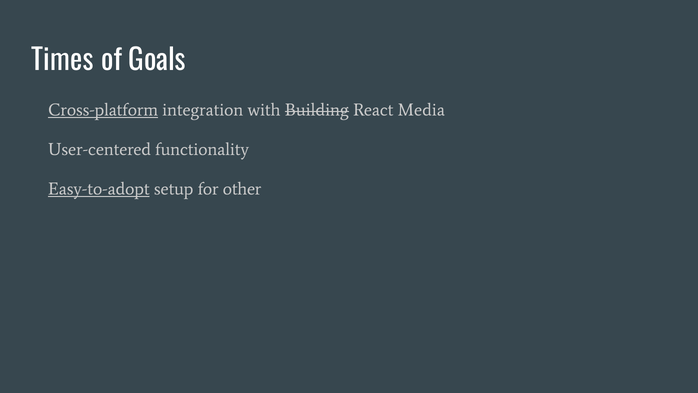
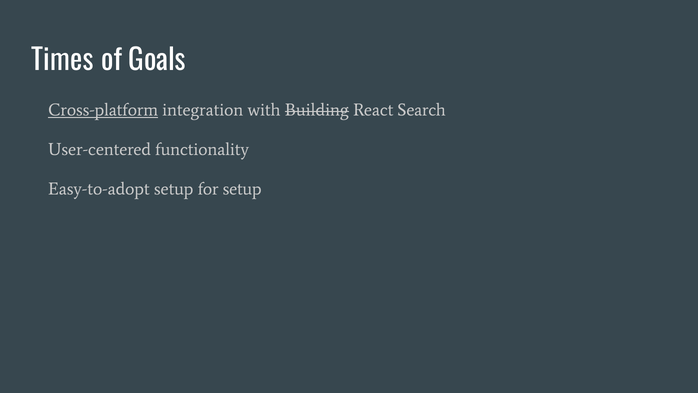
Media: Media -> Search
Easy-to-adopt underline: present -> none
for other: other -> setup
